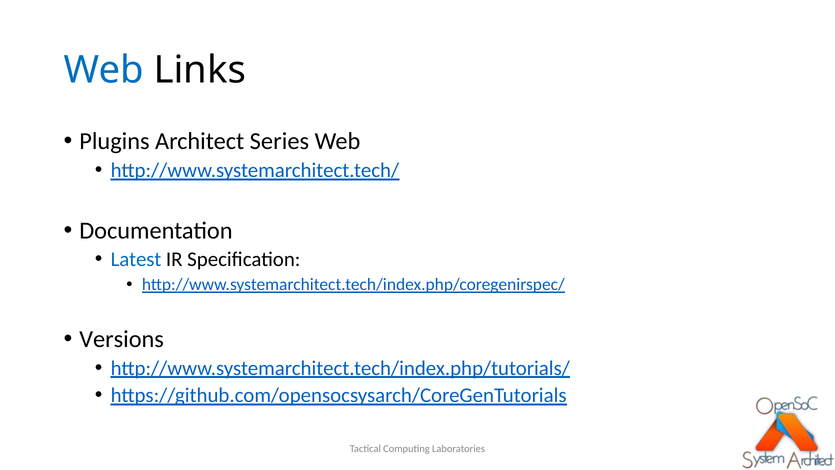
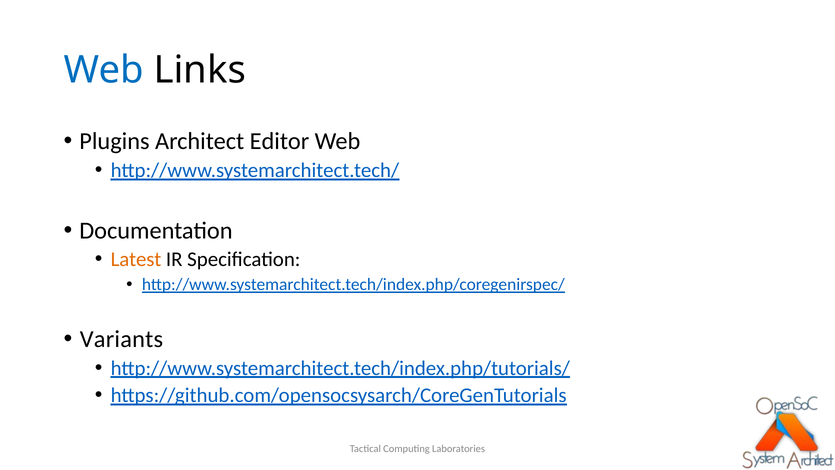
Series: Series -> Editor
Latest colour: blue -> orange
Versions: Versions -> Variants
